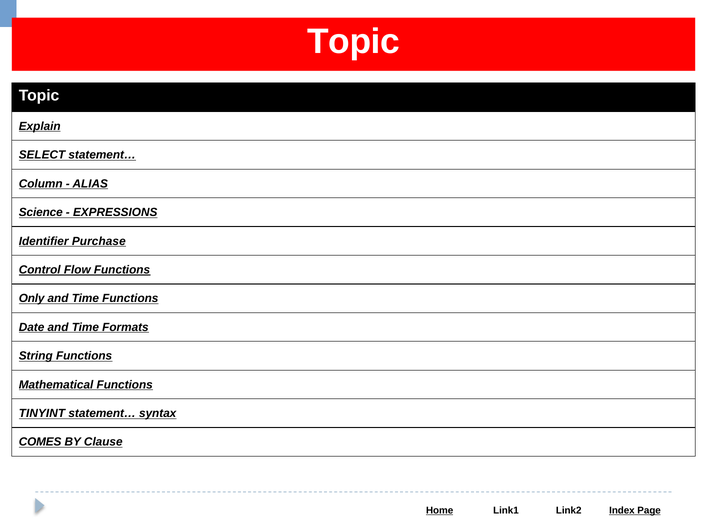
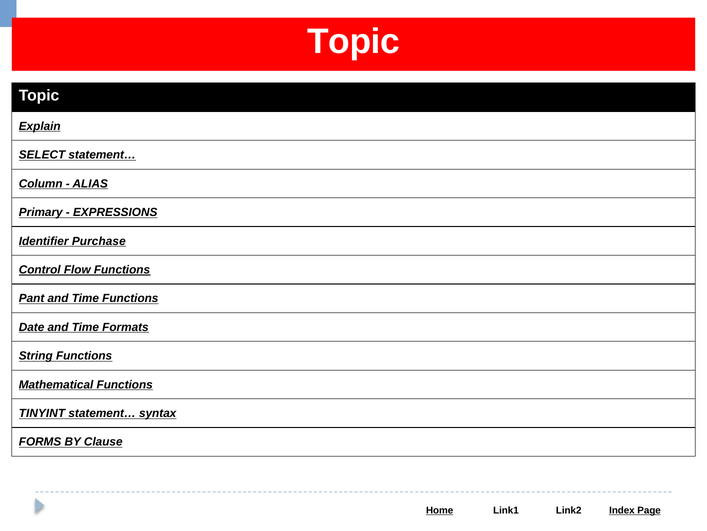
Science: Science -> Primary
Only: Only -> Pant
COMES: COMES -> FORMS
